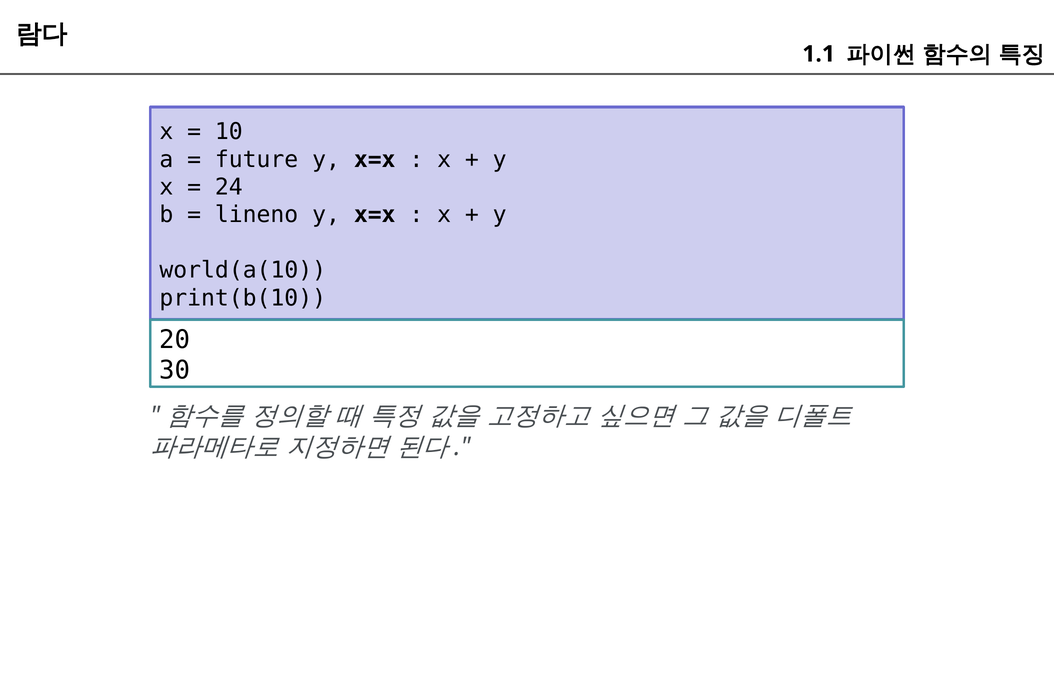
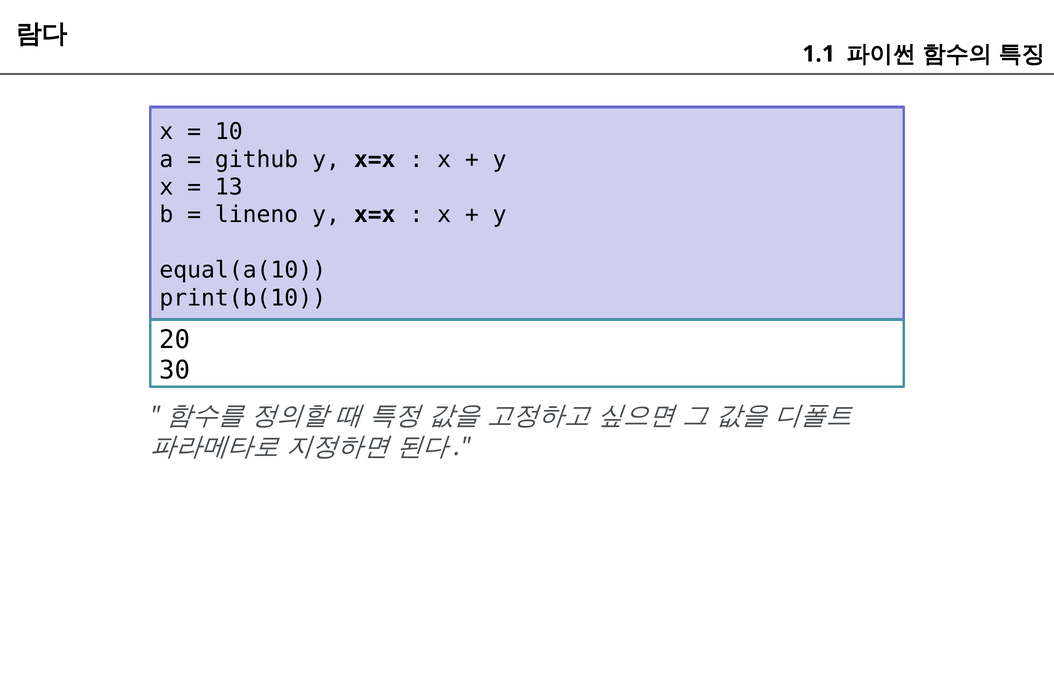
future: future -> github
24: 24 -> 13
world(a(10: world(a(10 -> equal(a(10
